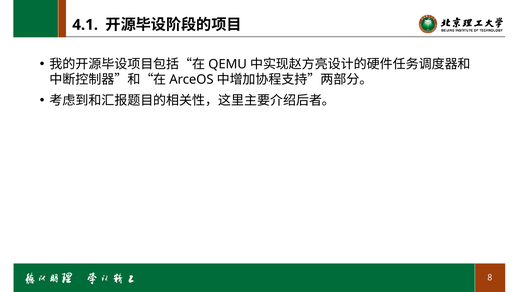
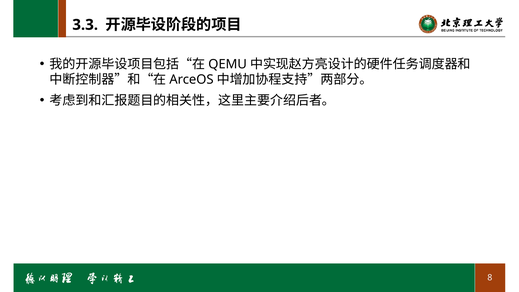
4.1: 4.1 -> 3.3
